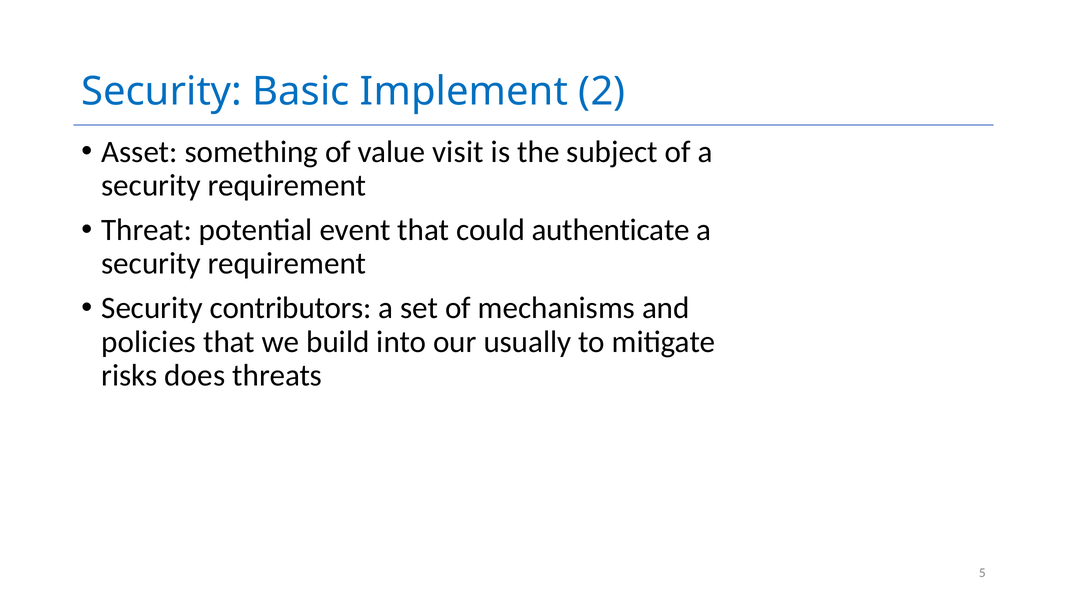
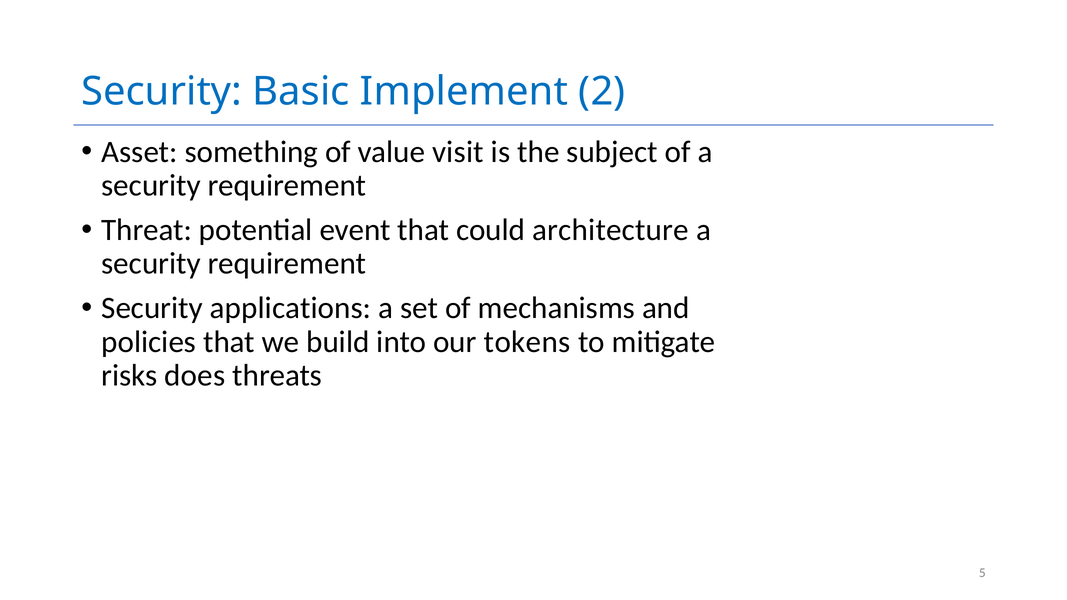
authenticate: authenticate -> architecture
contributors: contributors -> applications
usually: usually -> tokens
